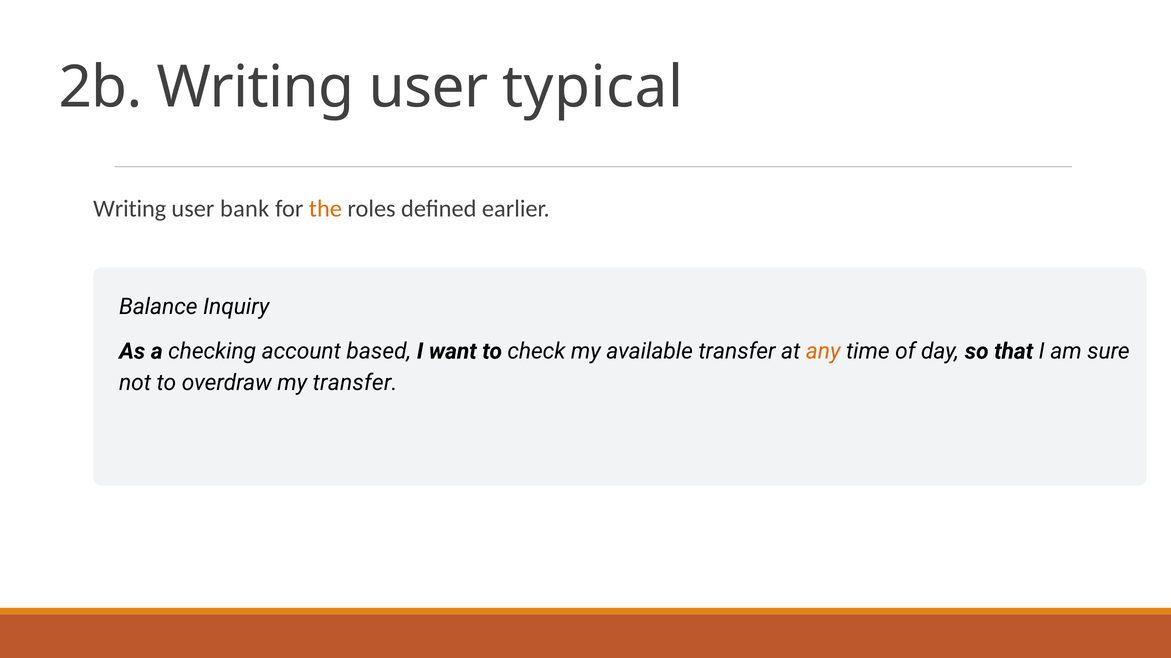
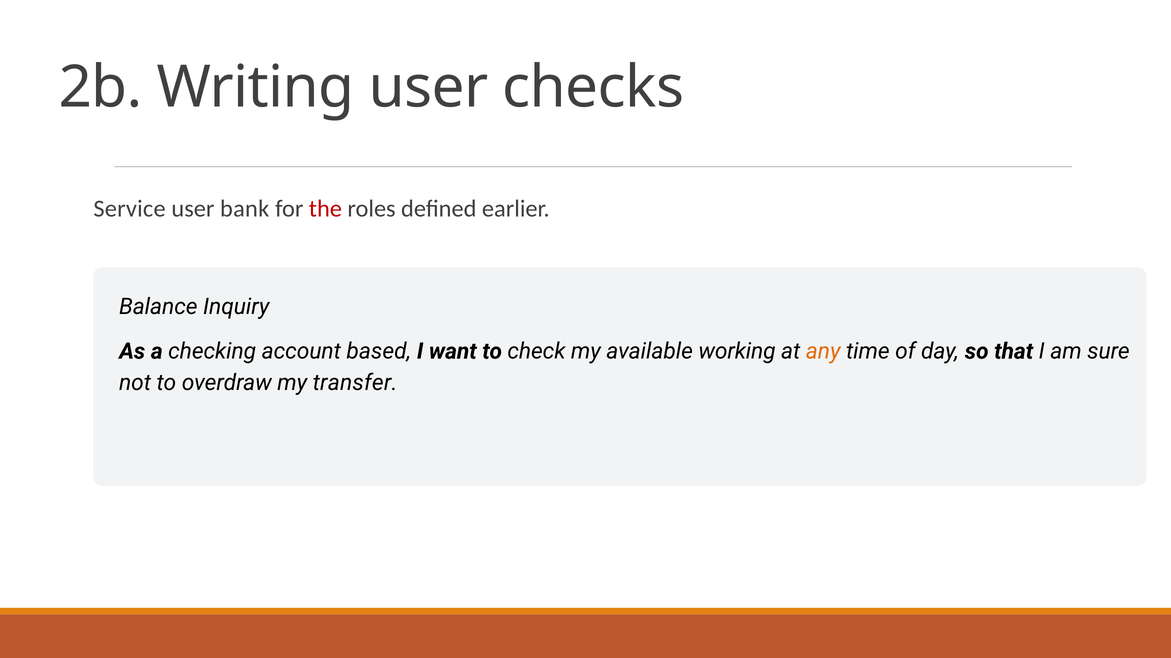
typical: typical -> checks
Writing at (130, 209): Writing -> Service
the colour: orange -> red
available transfer: transfer -> working
